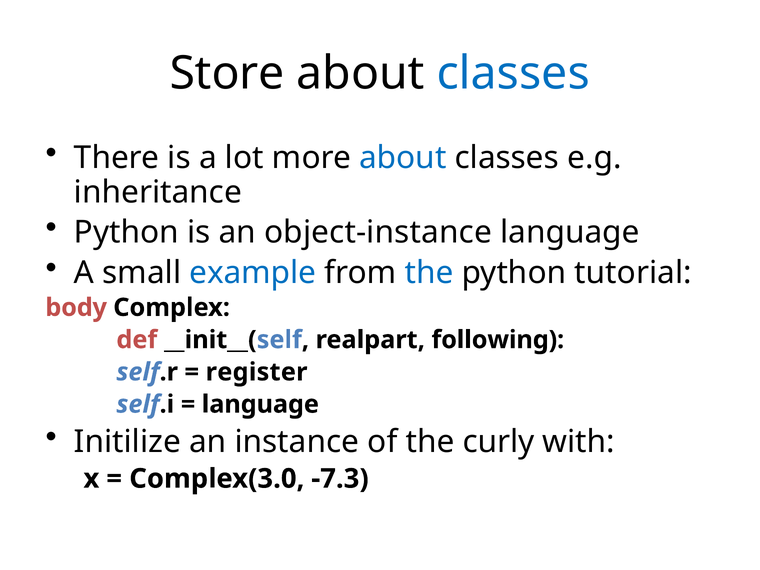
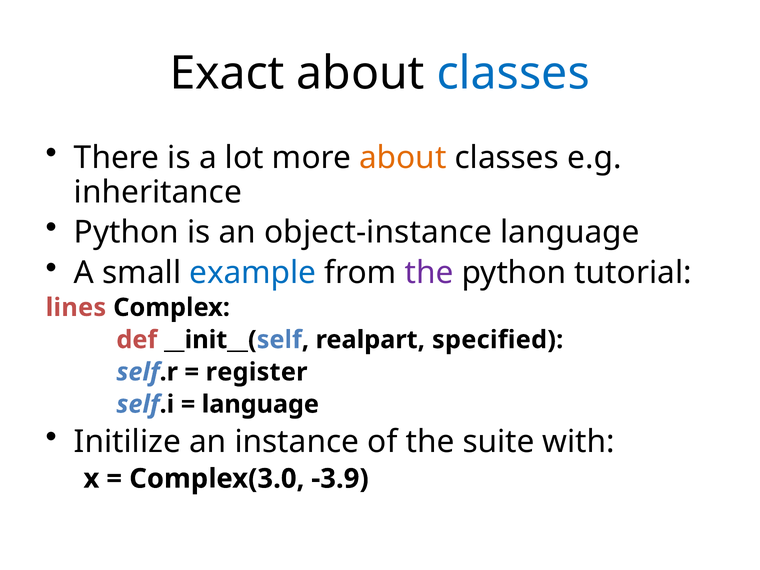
Store: Store -> Exact
about at (403, 158) colour: blue -> orange
the at (429, 273) colour: blue -> purple
body: body -> lines
following: following -> specified
curly: curly -> suite
-7.3: -7.3 -> -3.9
